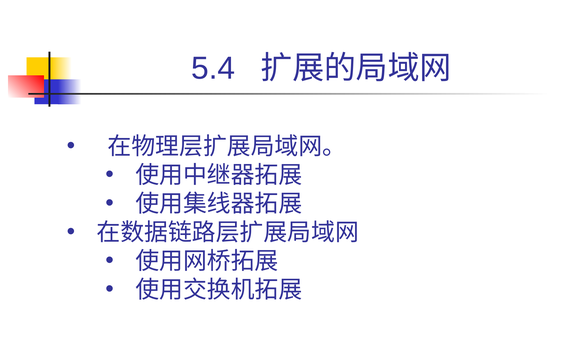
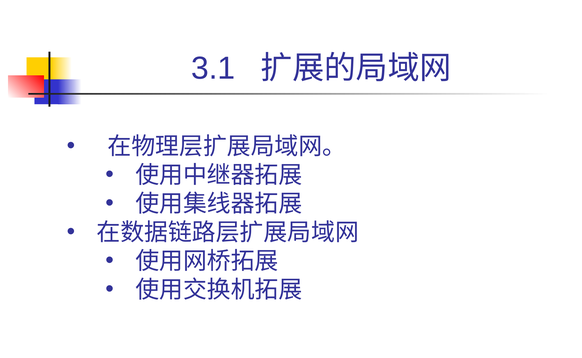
5.4: 5.4 -> 3.1
